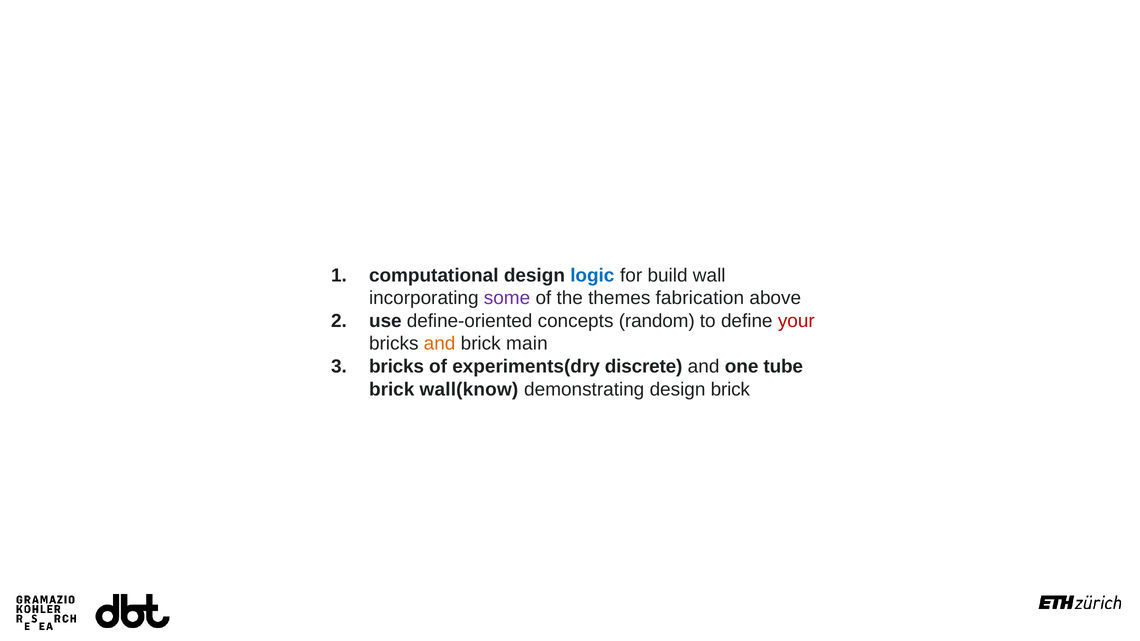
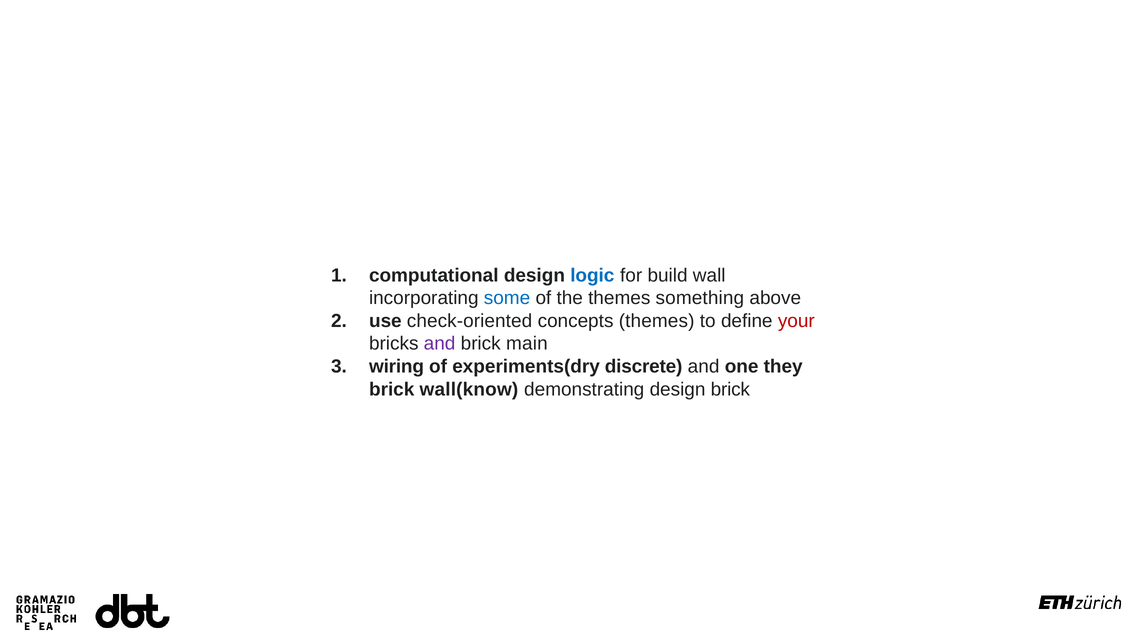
some colour: purple -> blue
fabrication: fabrication -> something
define-oriented: define-oriented -> check-oriented
concepts random: random -> themes
and at (440, 344) colour: orange -> purple
bricks at (397, 367): bricks -> wiring
tube: tube -> they
